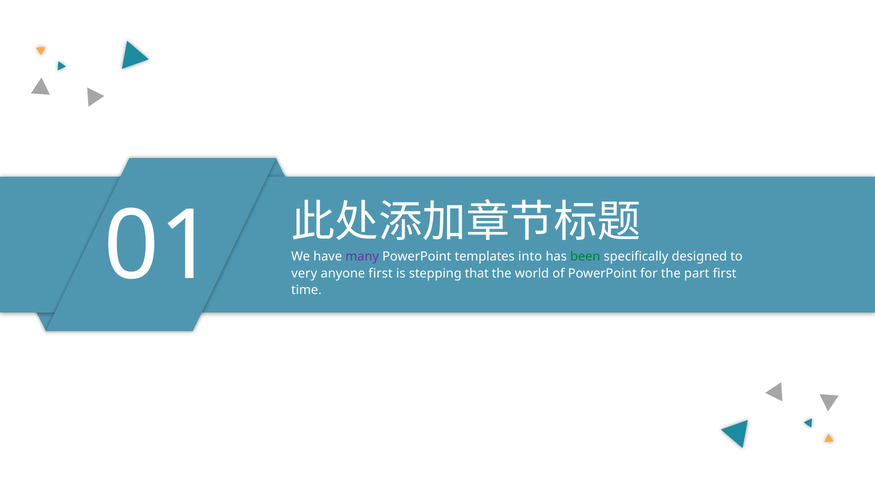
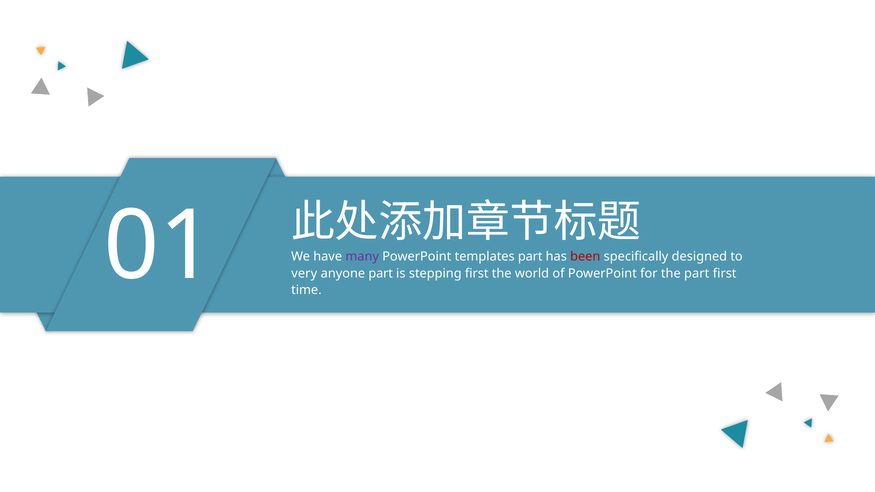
templates into: into -> part
been colour: green -> red
anyone first: first -> part
stepping that: that -> first
